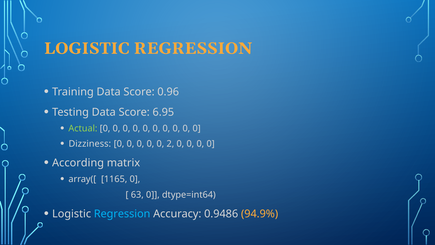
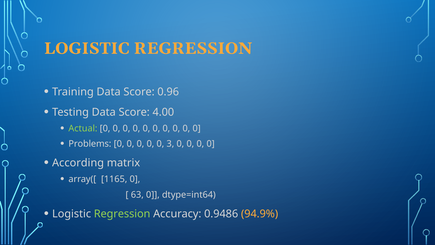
6.95: 6.95 -> 4.00
Dizziness: Dizziness -> Problems
2: 2 -> 3
Regression at (122, 214) colour: light blue -> light green
